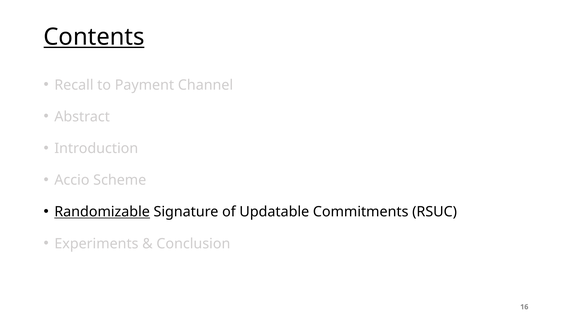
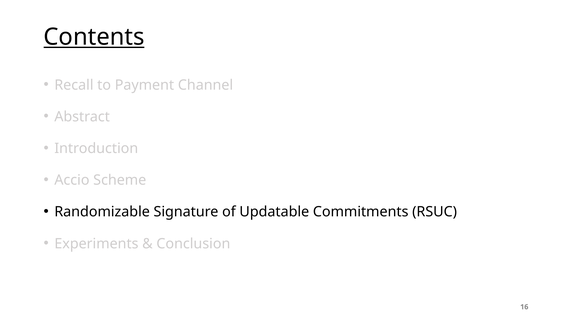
Randomizable underline: present -> none
